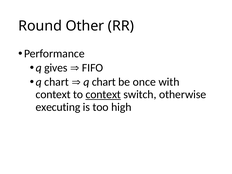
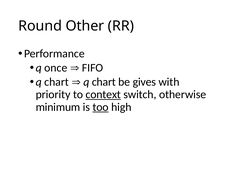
gives: gives -> once
once: once -> gives
context at (53, 94): context -> priority
executing: executing -> minimum
too underline: none -> present
